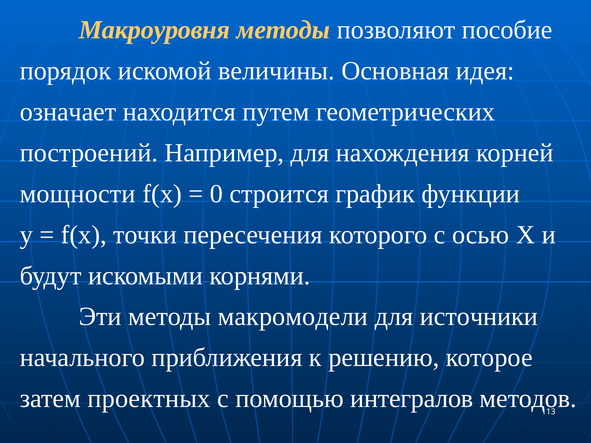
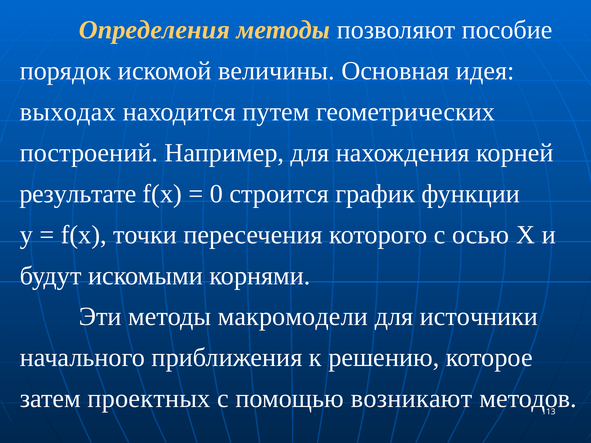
Макроуровня: Макроуровня -> Определения
означает: означает -> выходах
мощности: мощности -> результате
интегралов: интегралов -> возникают
